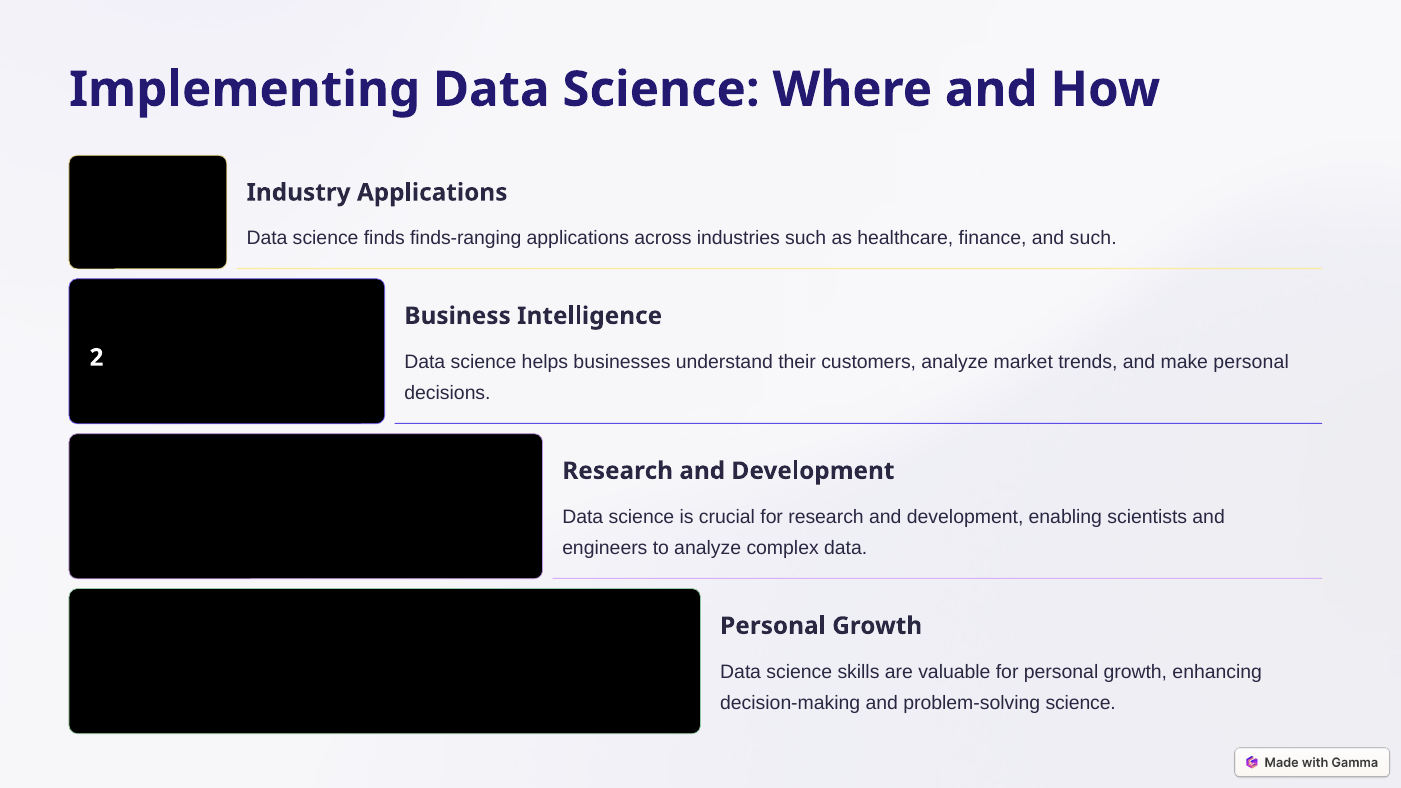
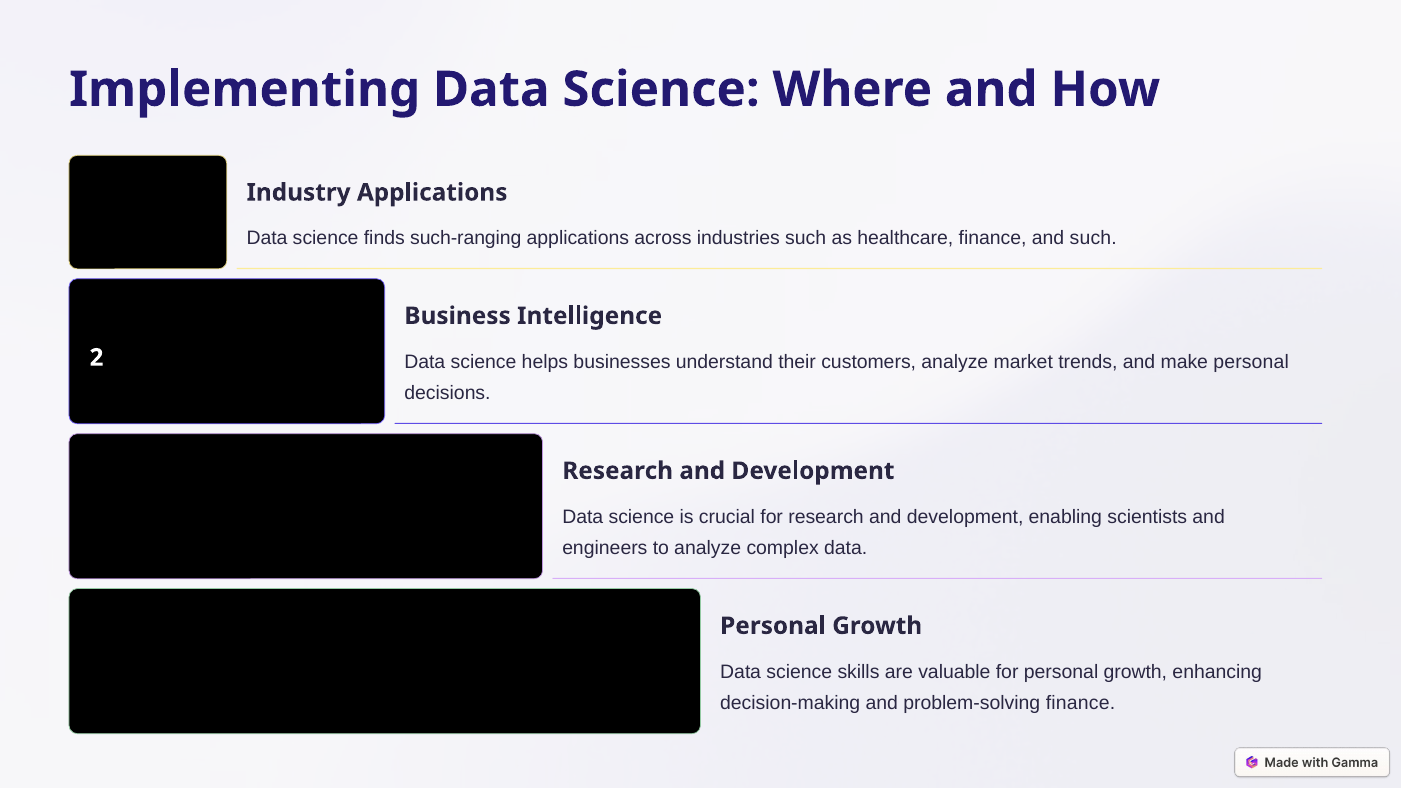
finds-ranging: finds-ranging -> such-ranging
problem-solving science: science -> finance
